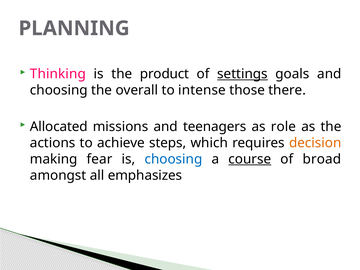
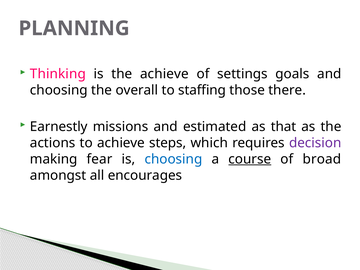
the product: product -> achieve
settings underline: present -> none
intense: intense -> staffing
Allocated: Allocated -> Earnestly
teenagers: teenagers -> estimated
role: role -> that
decision colour: orange -> purple
emphasizes: emphasizes -> encourages
